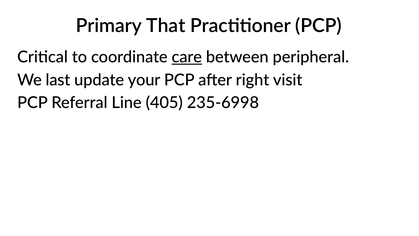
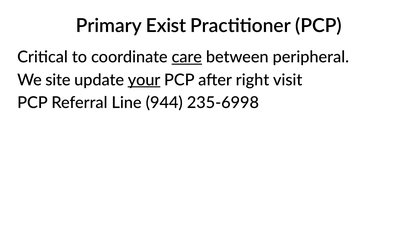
That: That -> Exist
last: last -> site
your underline: none -> present
405: 405 -> 944
